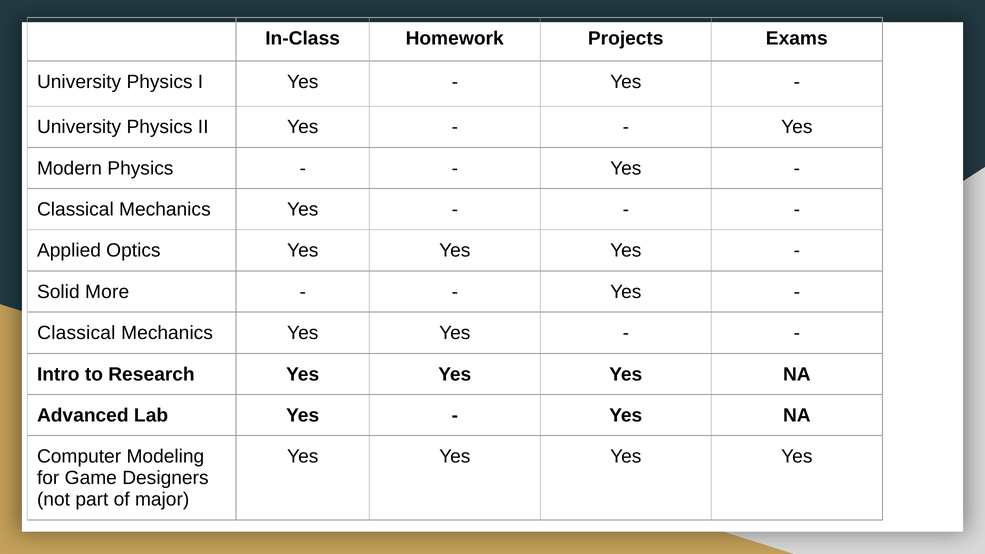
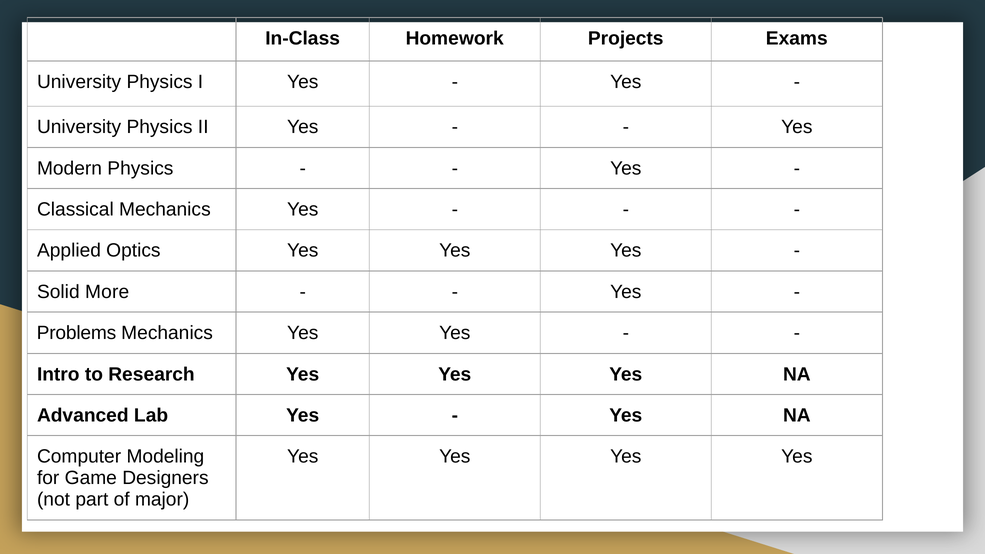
Classical at (76, 333): Classical -> Problems
